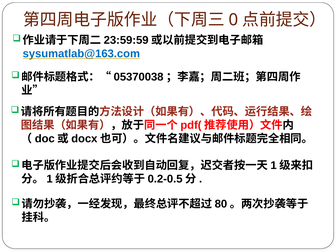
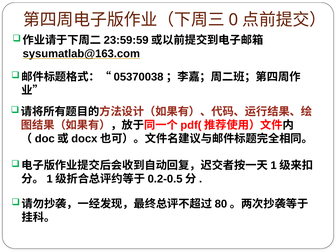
sysumatlab@163.com colour: blue -> black
